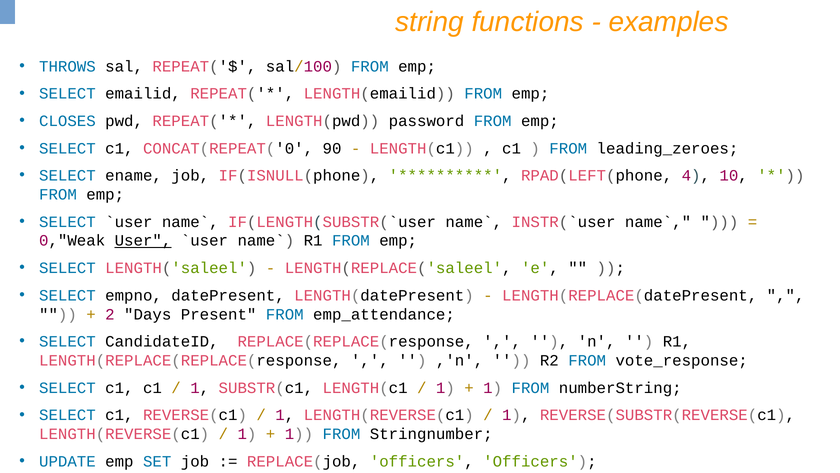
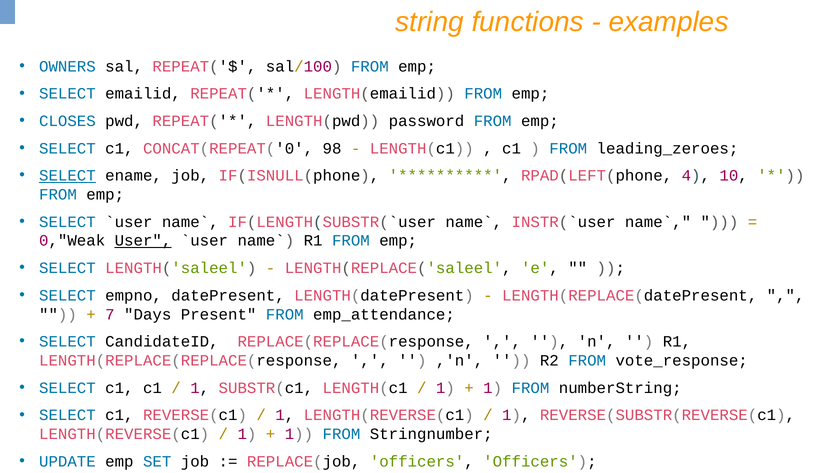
THROWS: THROWS -> OWNERS
90: 90 -> 98
SELECT at (67, 175) underline: none -> present
2: 2 -> 7
